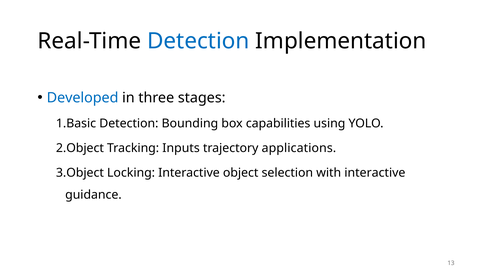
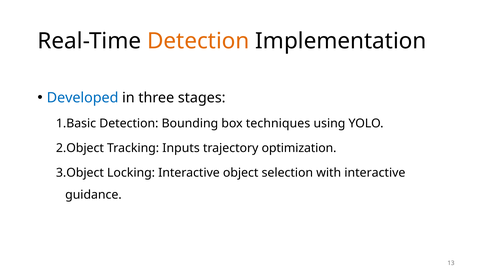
Detection at (198, 41) colour: blue -> orange
capabilities: capabilities -> techniques
applications: applications -> optimization
